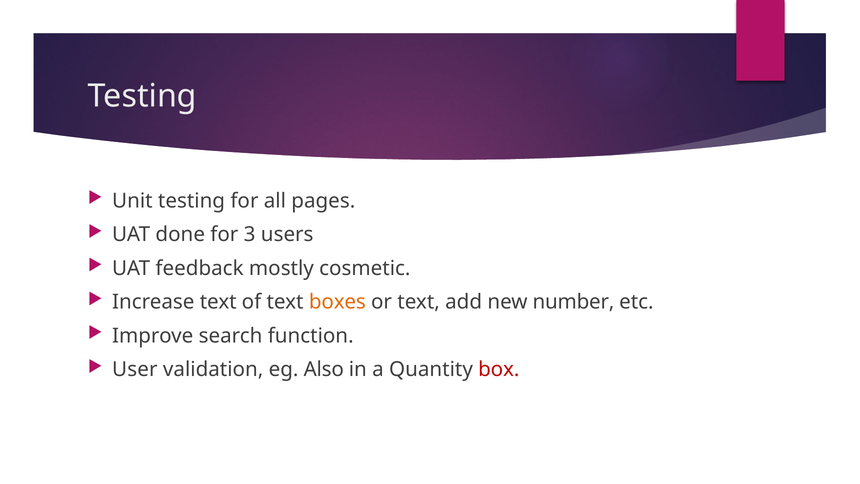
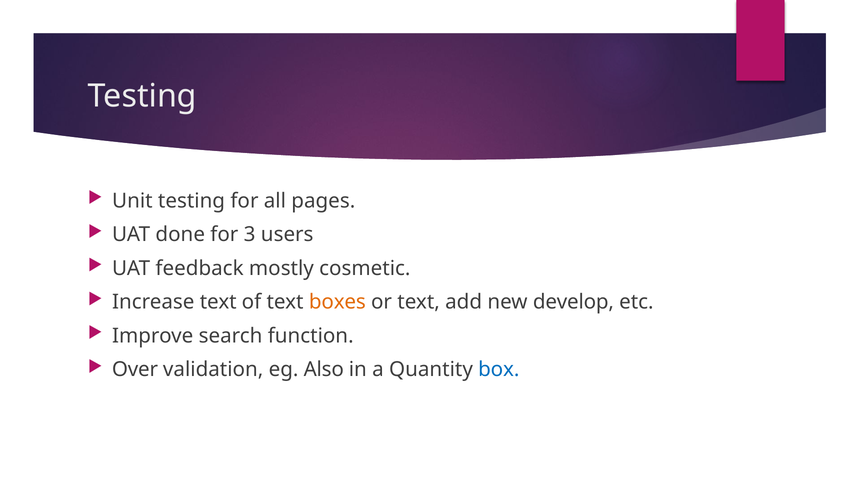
number: number -> develop
User: User -> Over
box colour: red -> blue
